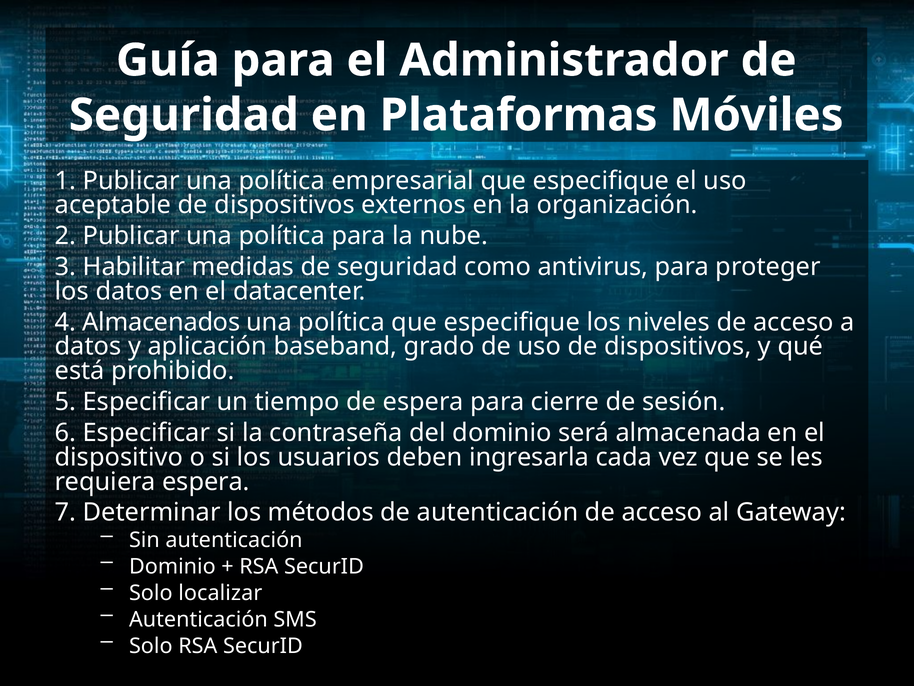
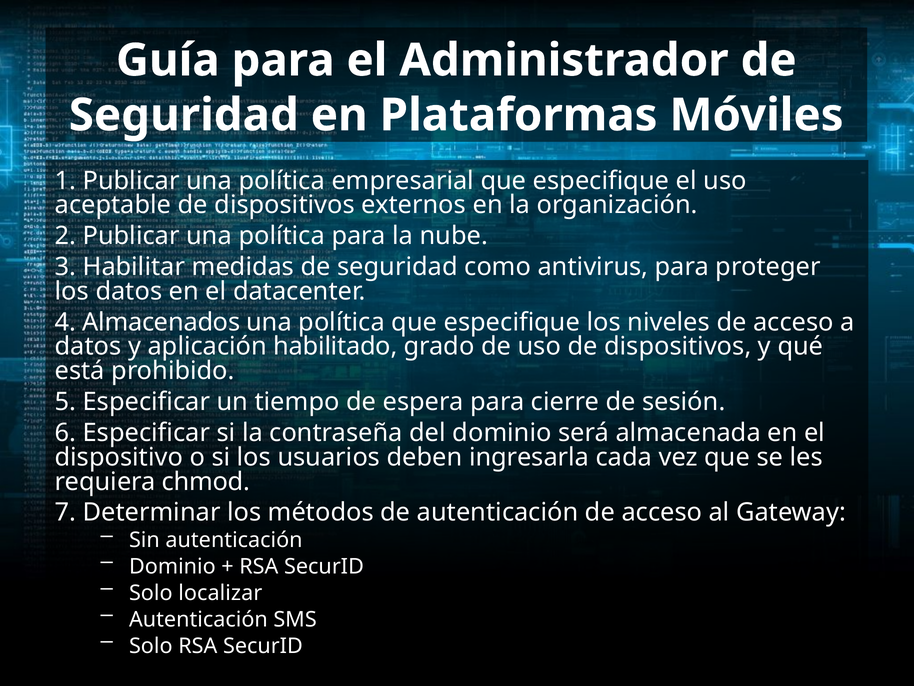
baseband: baseband -> habilitado
requiera espera: espera -> chmod
